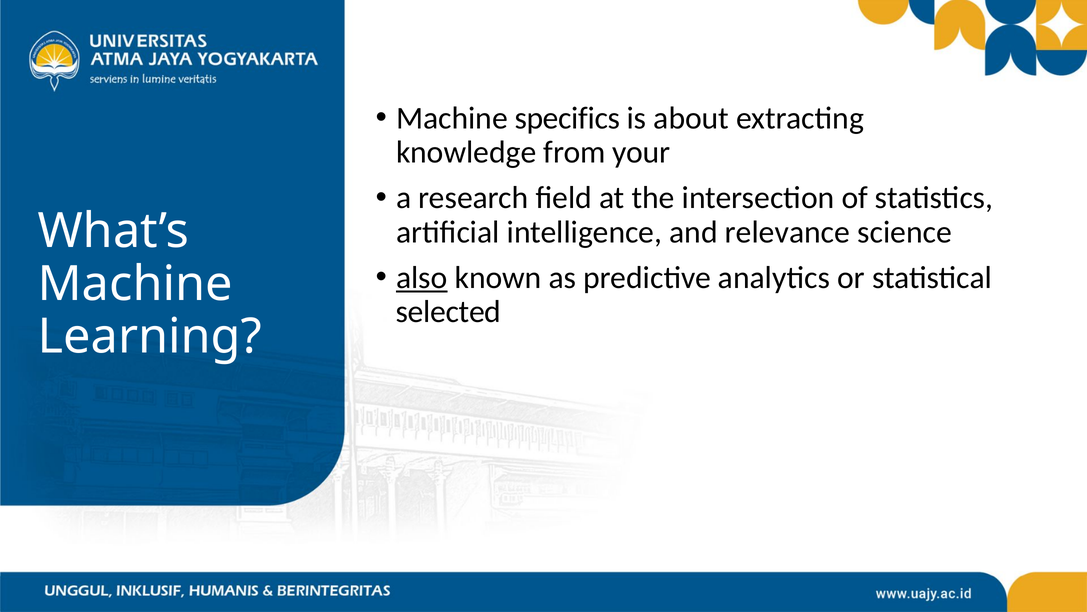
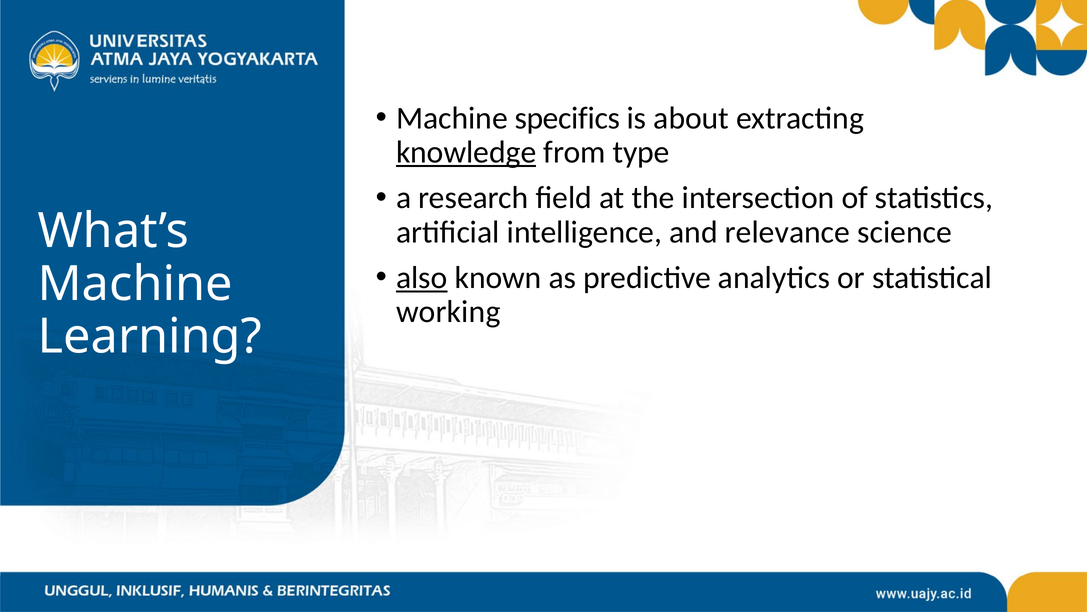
knowledge underline: none -> present
your: your -> type
selected: selected -> working
